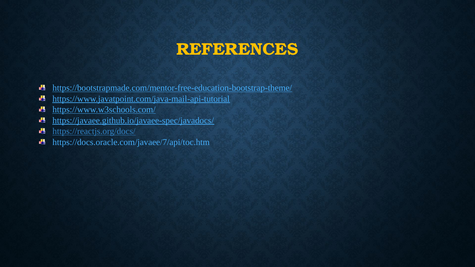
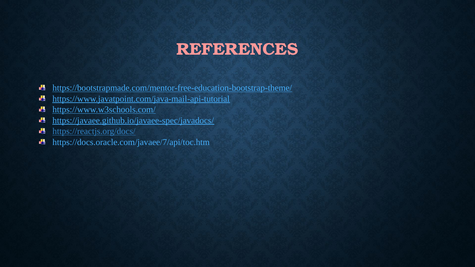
REFERENCES colour: yellow -> pink
